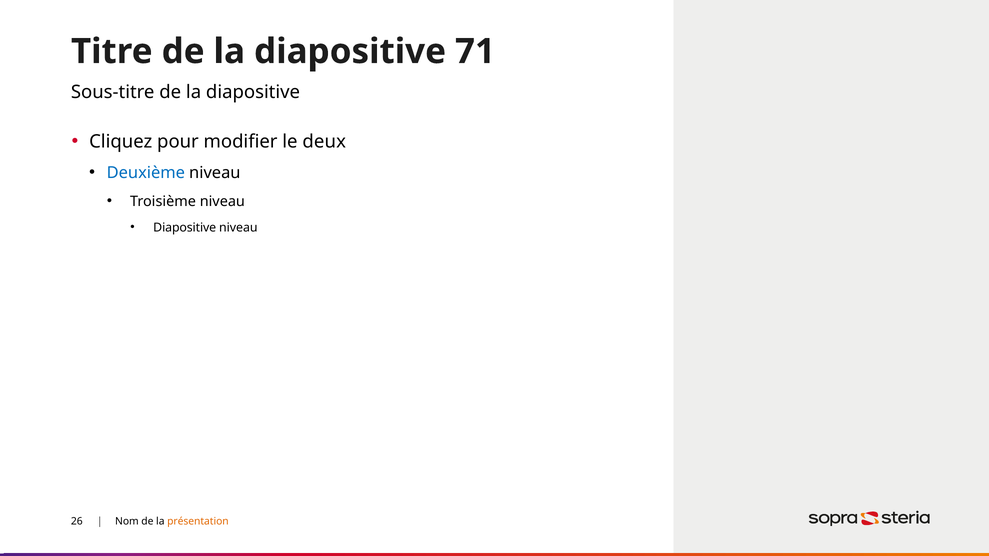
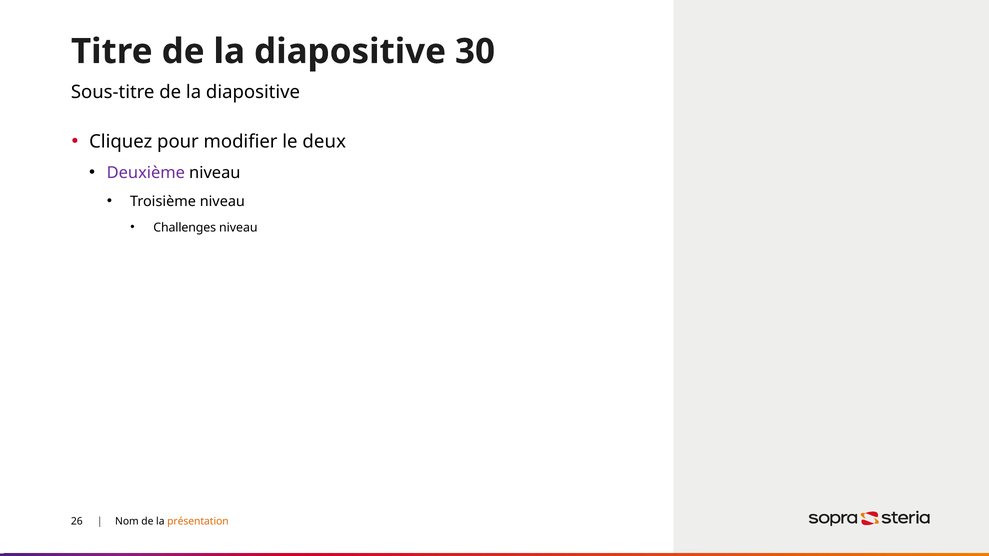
71: 71 -> 30
Deuxième colour: blue -> purple
Diapositive at (185, 228): Diapositive -> Challenges
